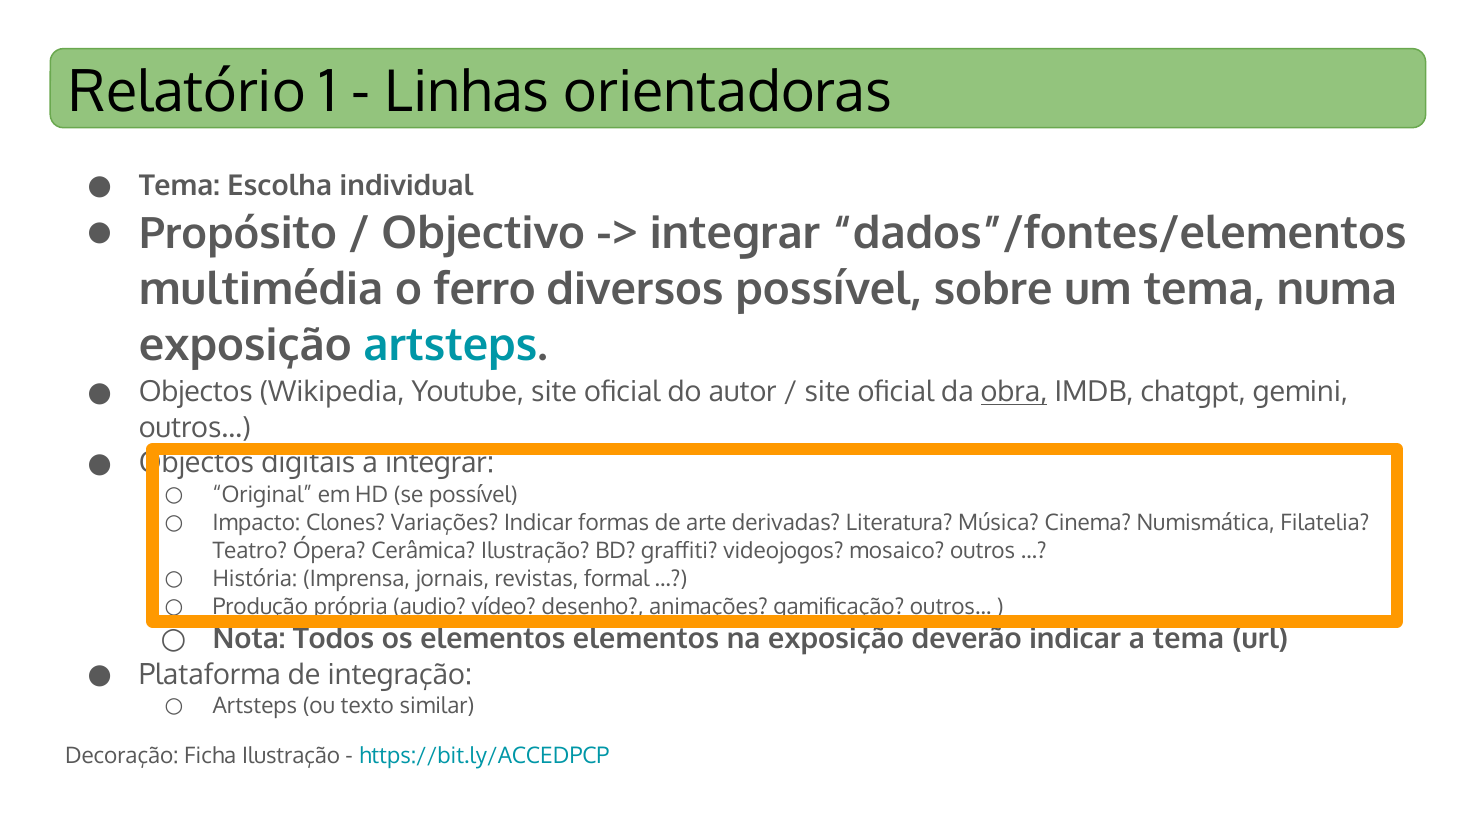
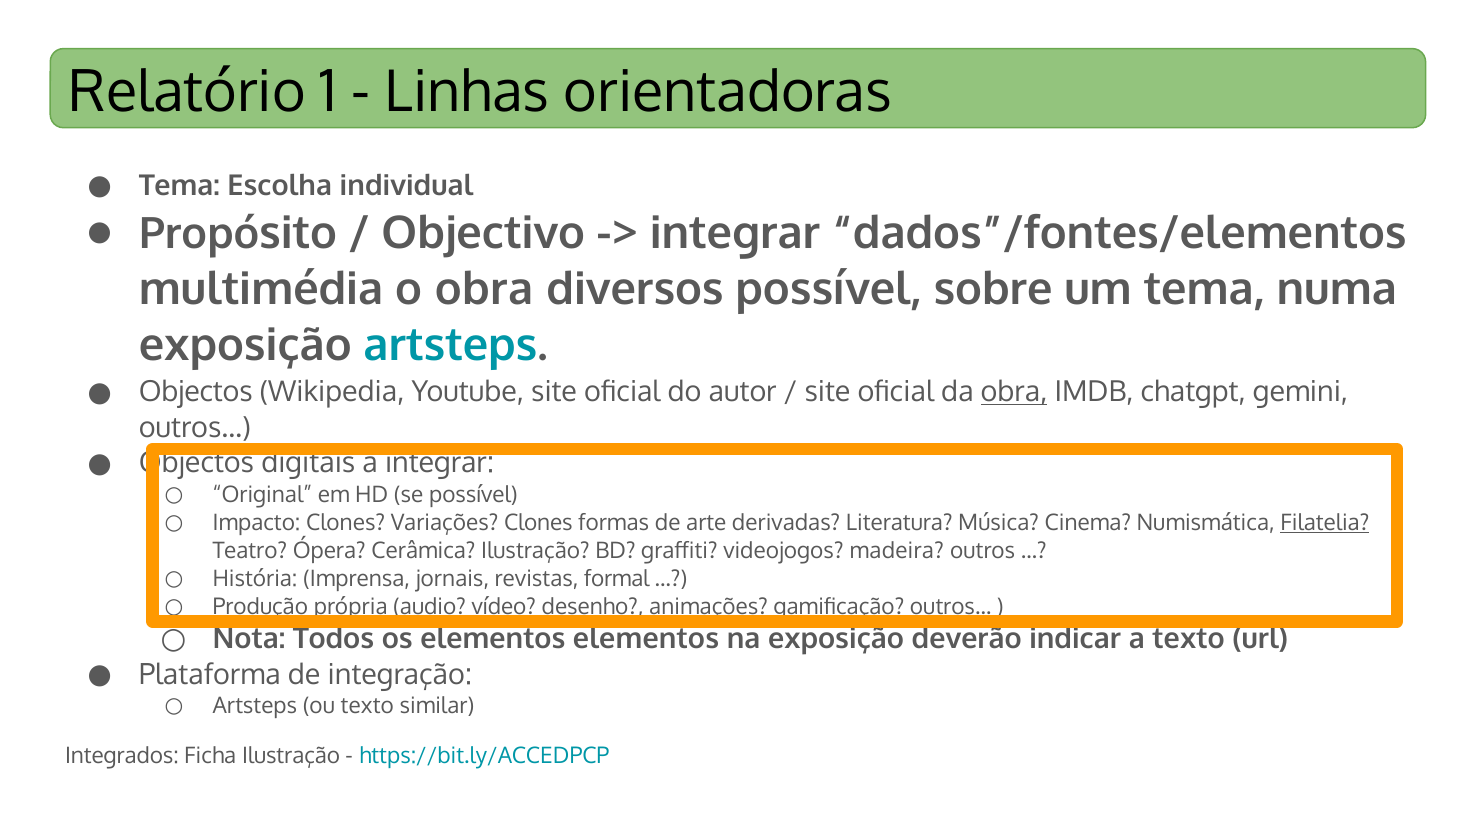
o ferro: ferro -> obra
Variações Indicar: Indicar -> Clones
Filatelia underline: none -> present
mosaico: mosaico -> madeira
a tema: tema -> texto
Decoração: Decoração -> Integrados
